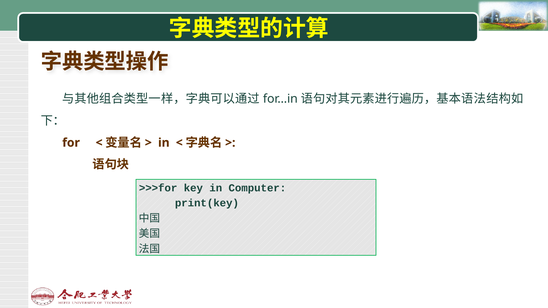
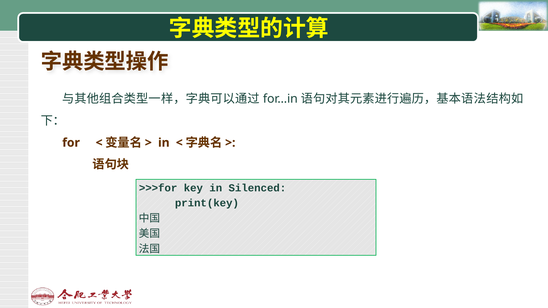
Computer: Computer -> Silenced
